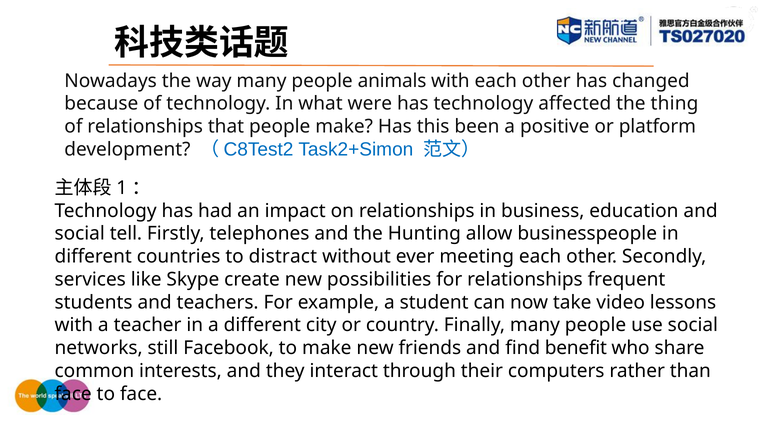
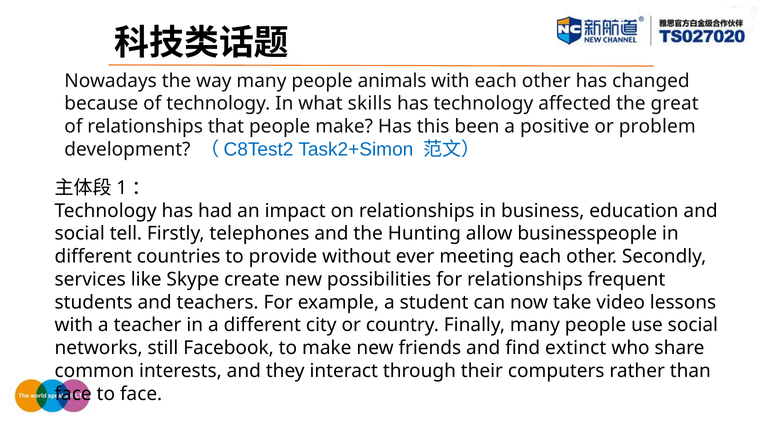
were: were -> skills
thing: thing -> great
platform: platform -> problem
distract: distract -> provide
benefit: benefit -> extinct
